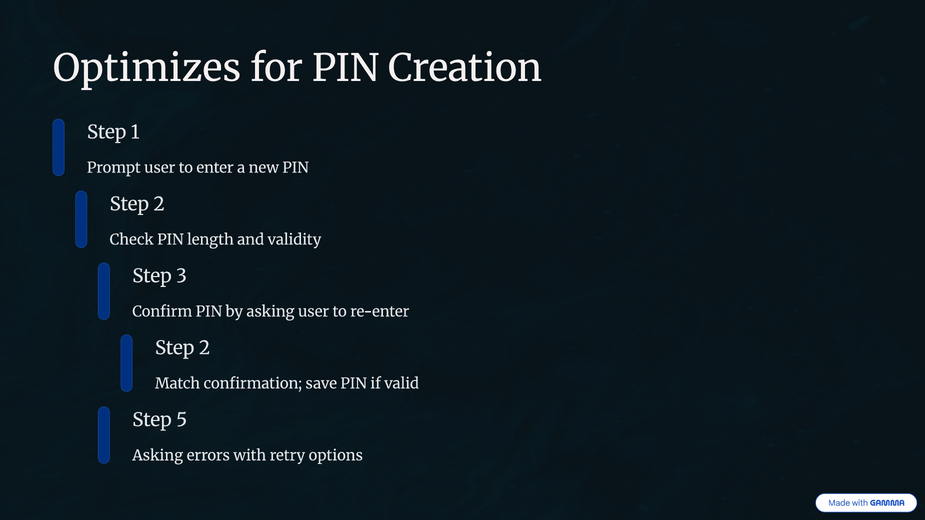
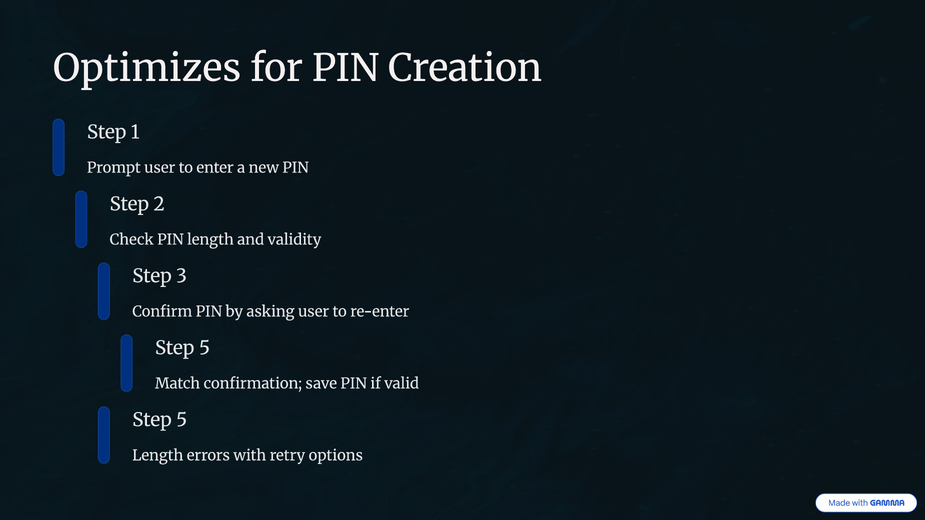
2 at (205, 348): 2 -> 5
Asking at (158, 456): Asking -> Length
